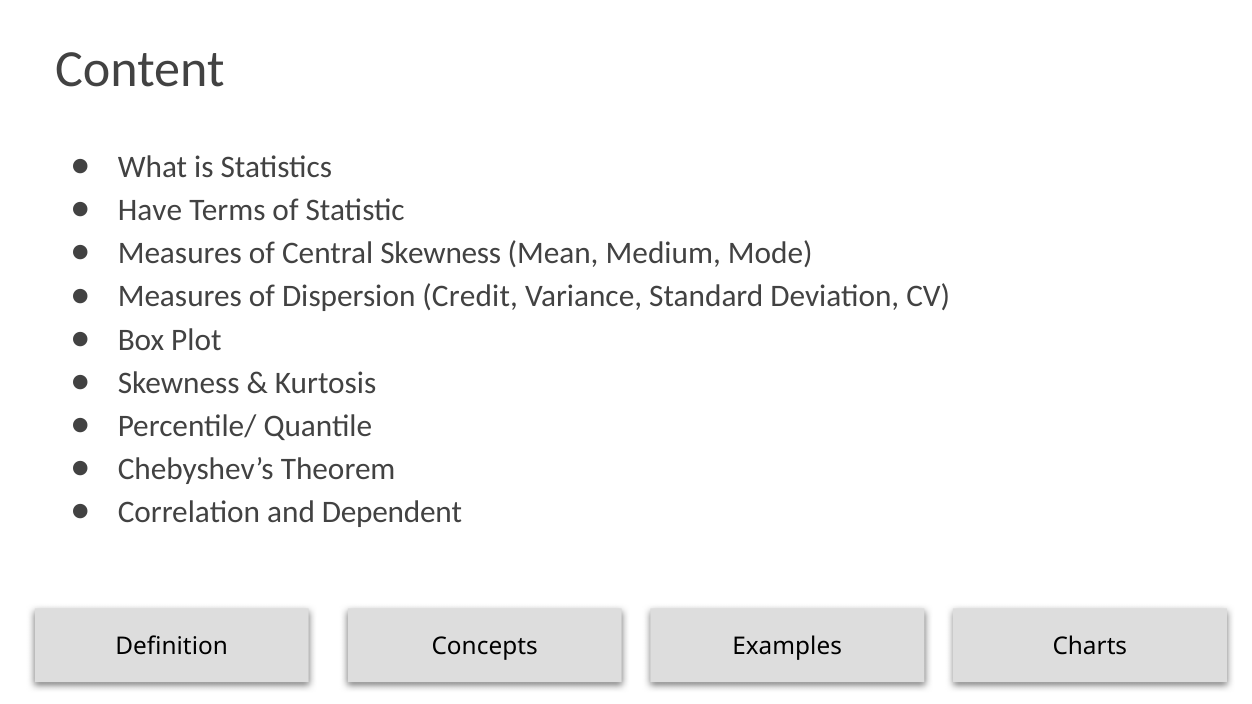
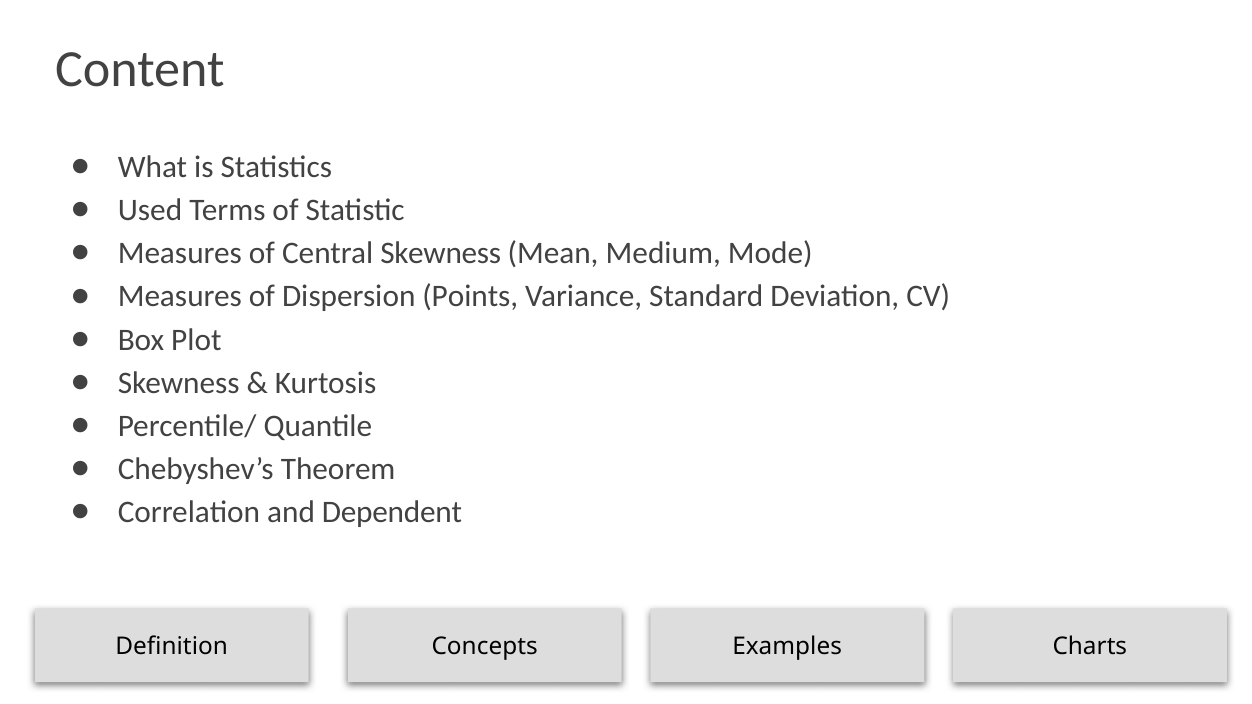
Have: Have -> Used
Credit: Credit -> Points
